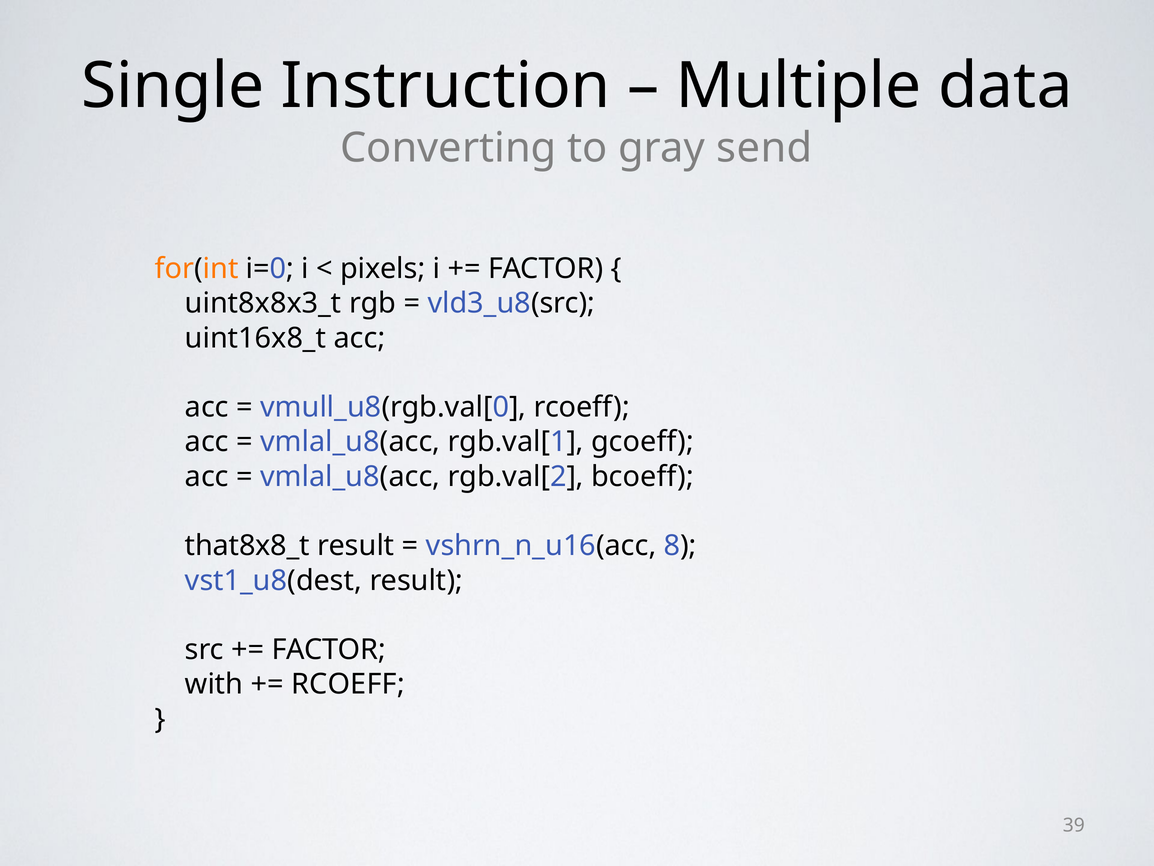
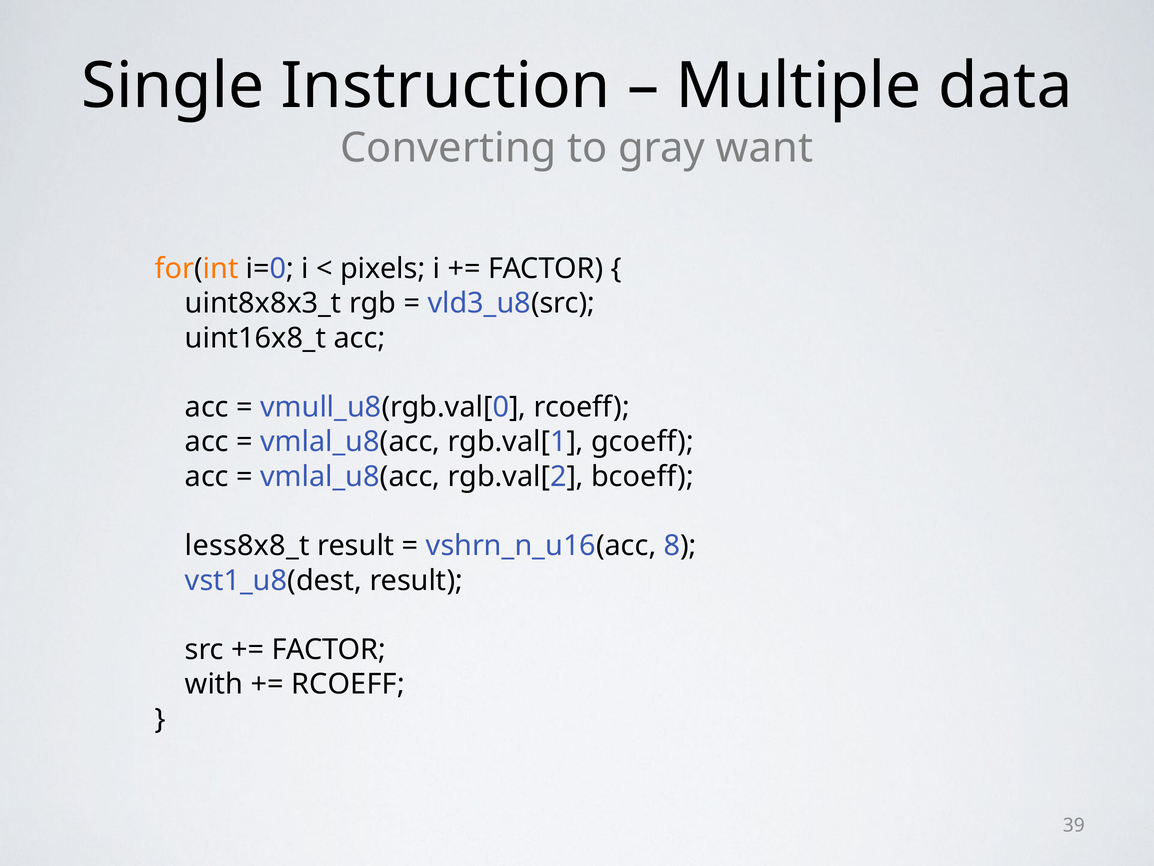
send: send -> want
that8x8_t: that8x8_t -> less8x8_t
